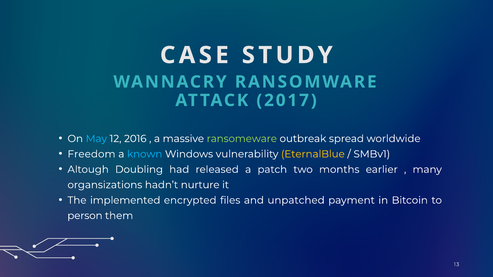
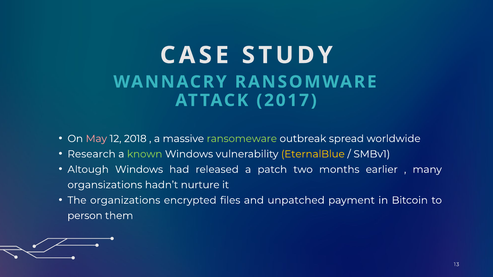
May colour: light blue -> pink
2016: 2016 -> 2018
Freedom: Freedom -> Research
known colour: light blue -> light green
Altough Doubling: Doubling -> Windows
implemented: implemented -> organizations
